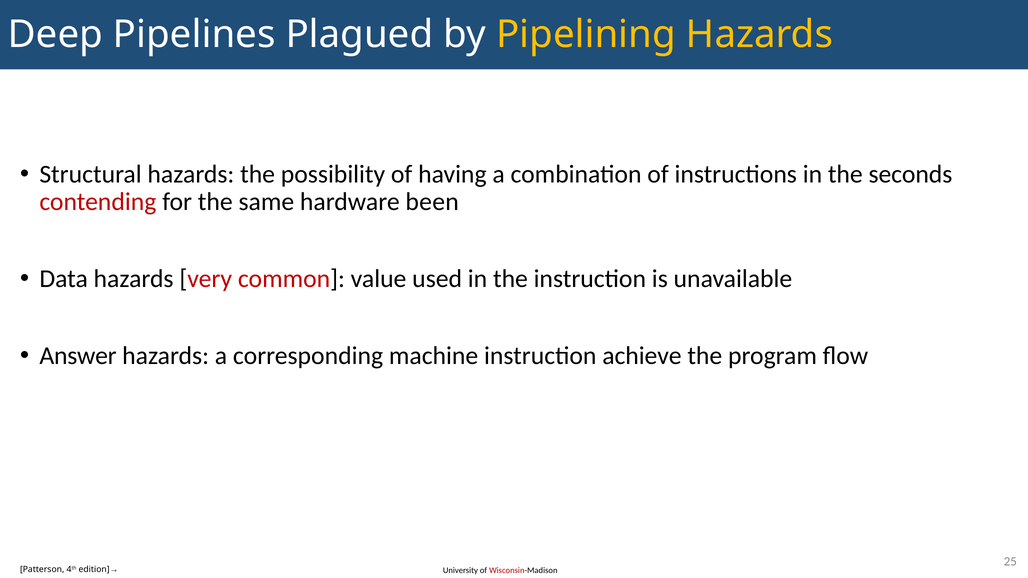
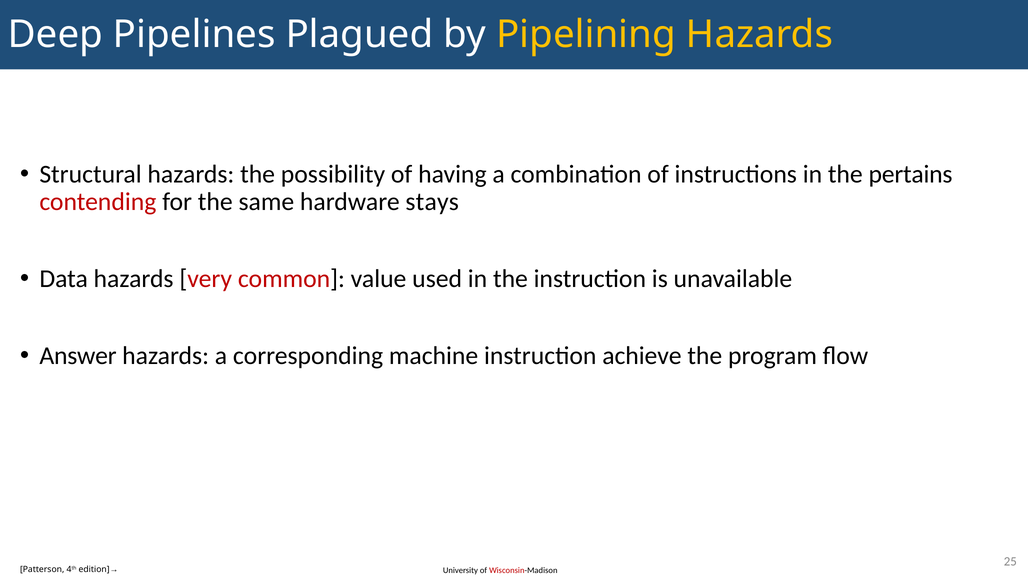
seconds: seconds -> pertains
been: been -> stays
